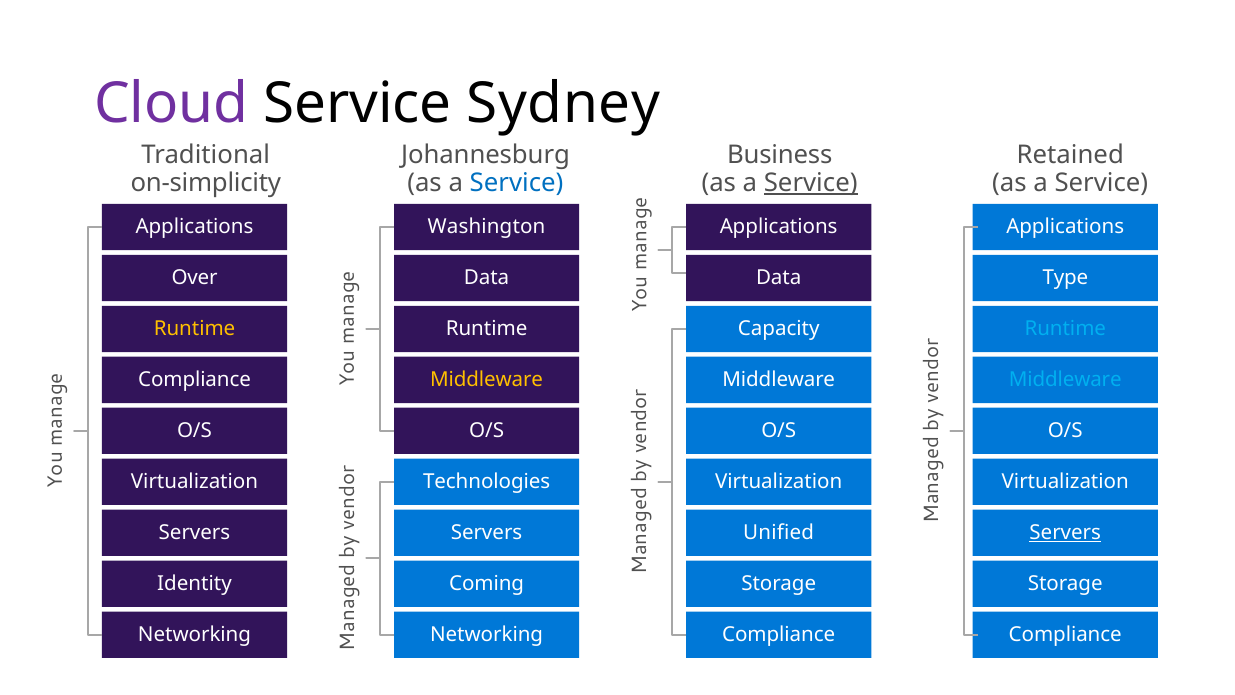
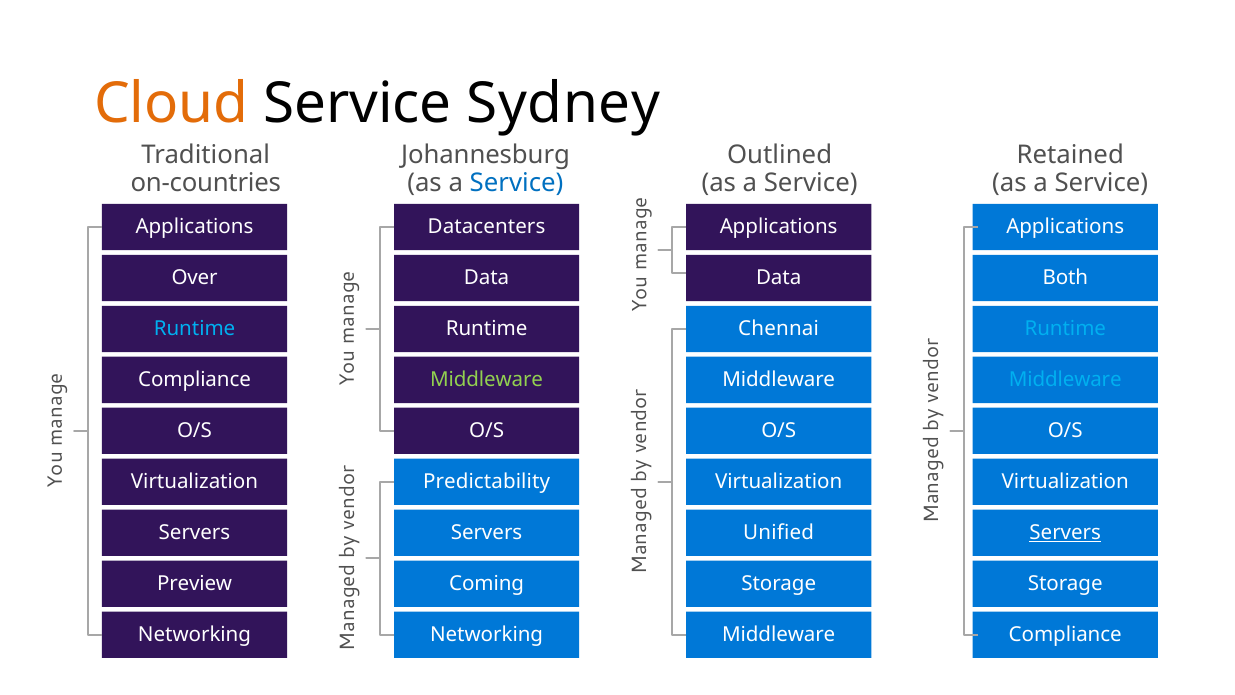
Cloud colour: purple -> orange
Business: Business -> Outlined
on-simplicity: on-simplicity -> on-countries
Service at (811, 183) underline: present -> none
Washington: Washington -> Datacenters
Type: Type -> Both
Runtime at (195, 329) colour: yellow -> light blue
Capacity: Capacity -> Chennai
Middleware at (487, 380) colour: yellow -> light green
Technologies: Technologies -> Predictability
Identity: Identity -> Preview
Compliance at (779, 634): Compliance -> Middleware
